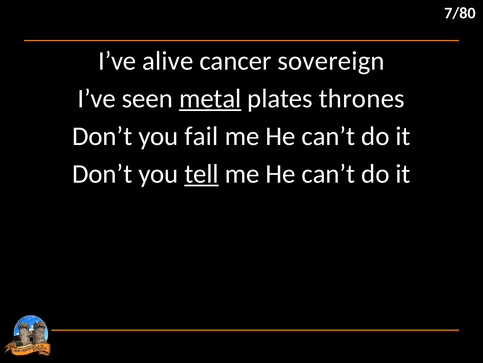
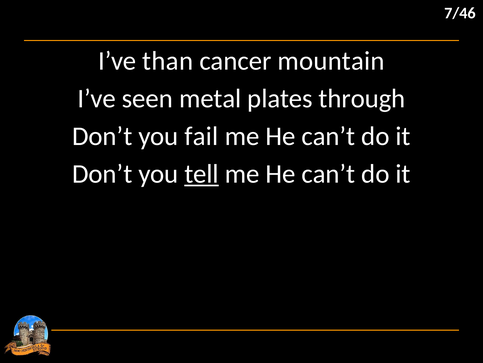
7/80: 7/80 -> 7/46
alive: alive -> than
sovereign: sovereign -> mountain
metal underline: present -> none
thrones: thrones -> through
